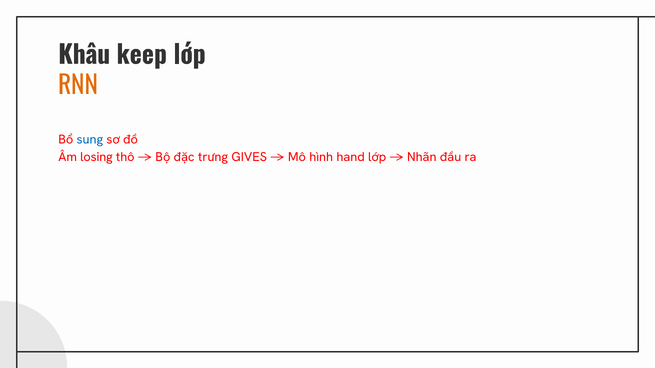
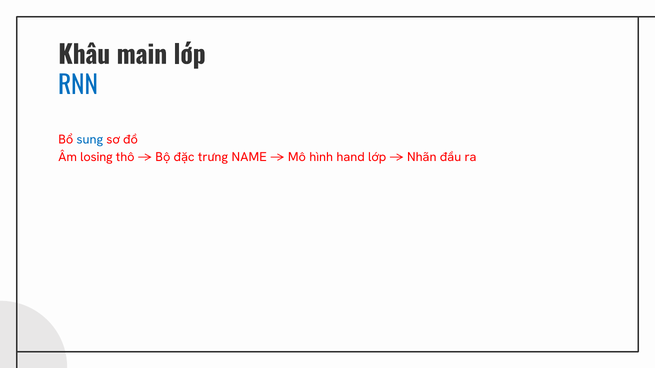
keep: keep -> main
RNN colour: orange -> blue
GIVES: GIVES -> NAME
